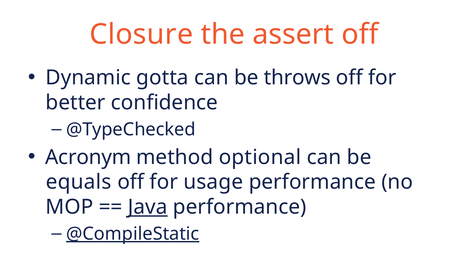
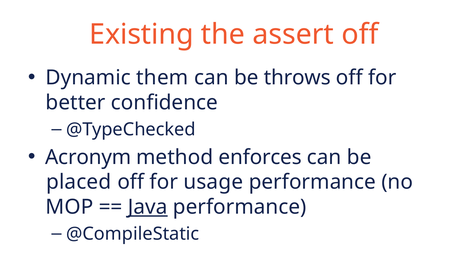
Closure: Closure -> Existing
gotta: gotta -> them
optional: optional -> enforces
equals: equals -> placed
@CompileStatic underline: present -> none
